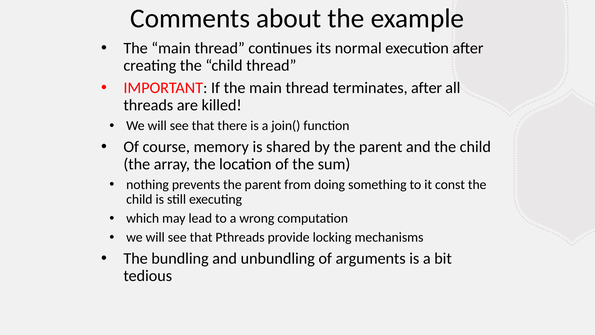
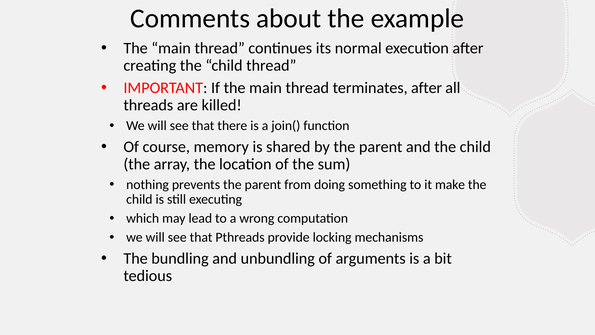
const: const -> make
